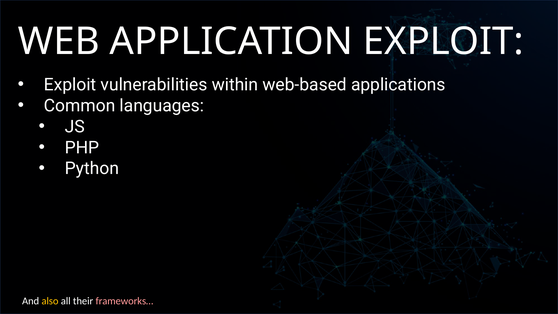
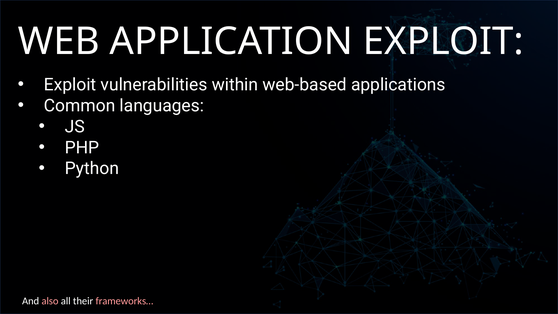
also colour: yellow -> pink
